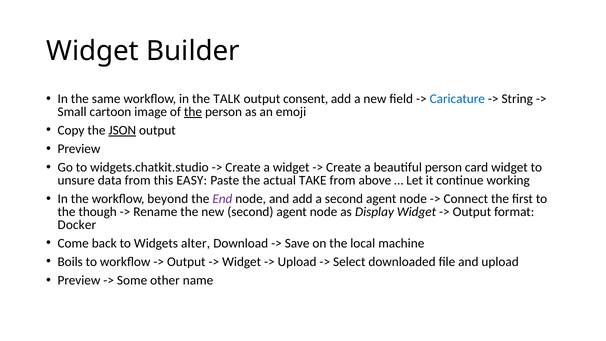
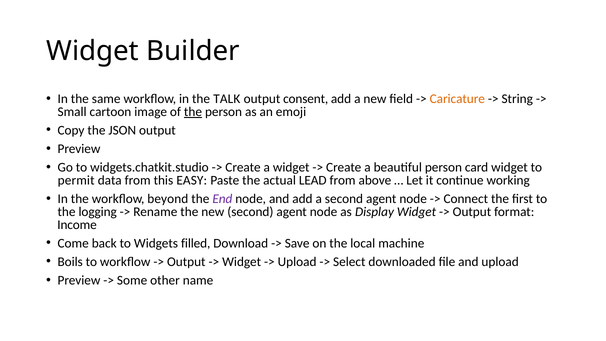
Caricature colour: blue -> orange
JSON underline: present -> none
unsure: unsure -> permit
TAKE: TAKE -> LEAD
though: though -> logging
Docker: Docker -> Income
alter: alter -> filled
